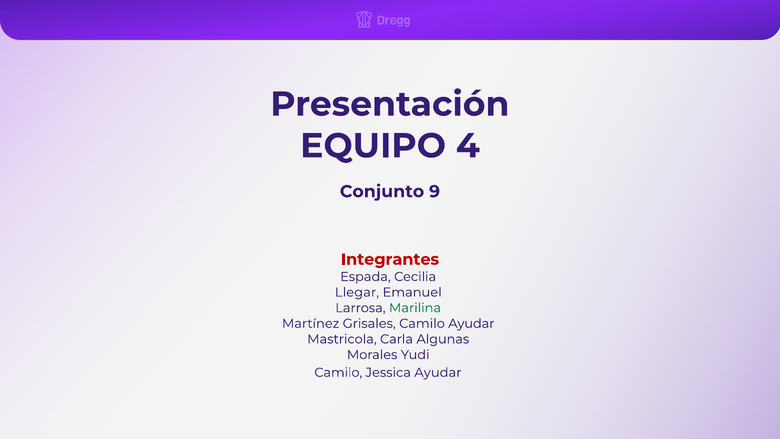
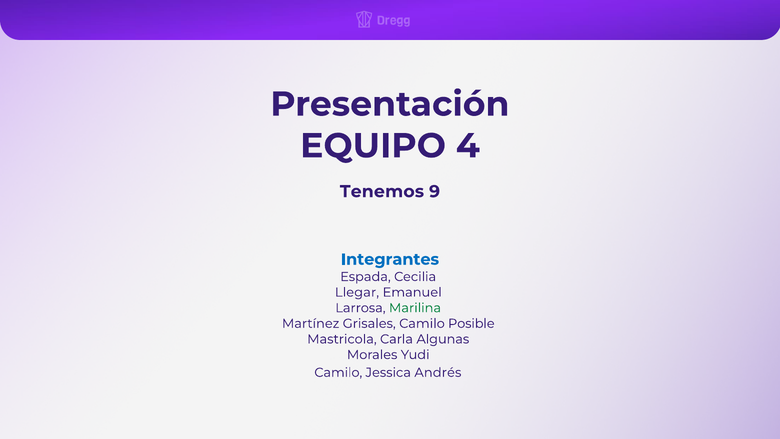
Conjunto: Conjunto -> Tenemos
Integrantes colour: red -> blue
Camilo Ayudar: Ayudar -> Posible
Jessica Ayudar: Ayudar -> Andrés
